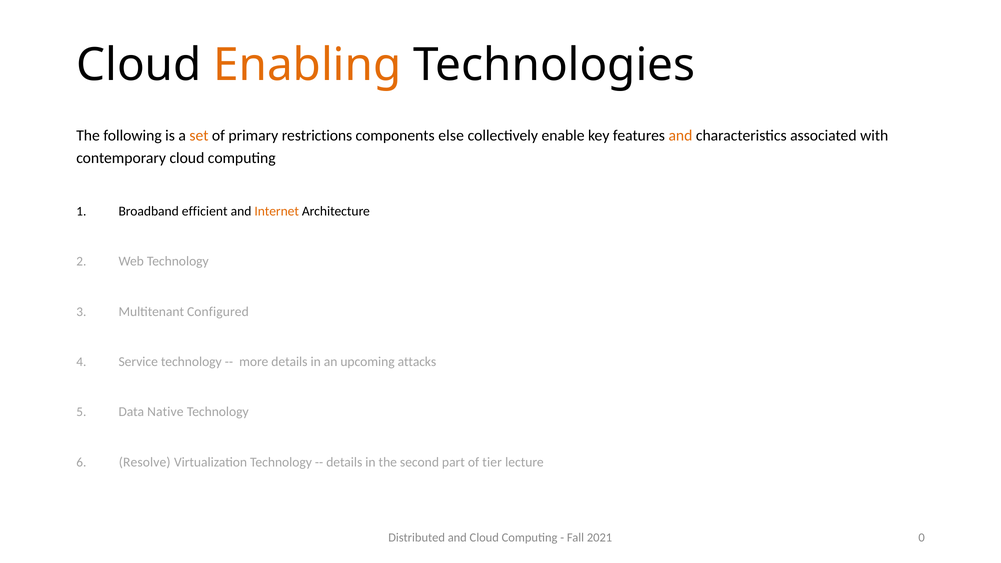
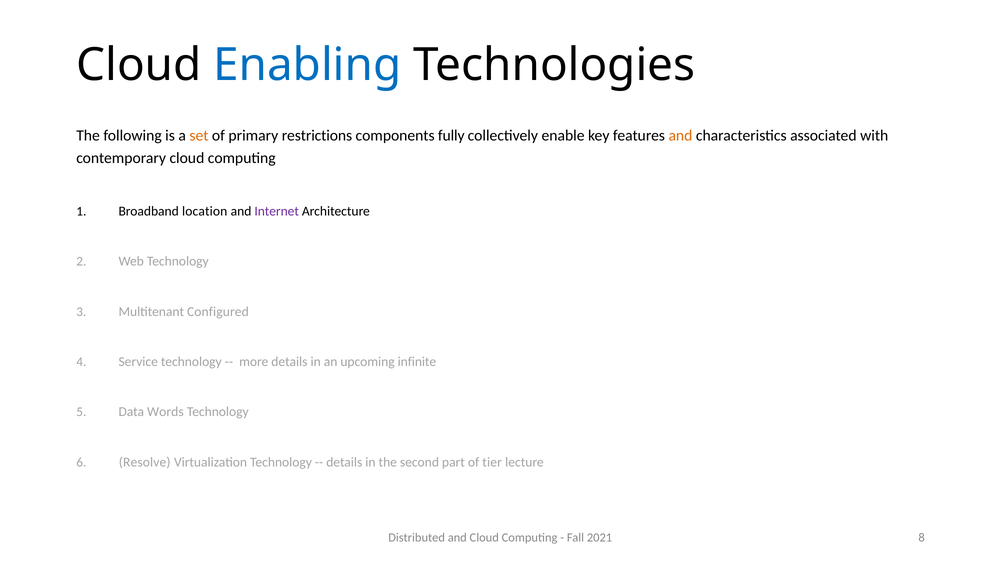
Enabling colour: orange -> blue
else: else -> fully
efficient: efficient -> location
Internet colour: orange -> purple
attacks: attacks -> infinite
Native: Native -> Words
0: 0 -> 8
